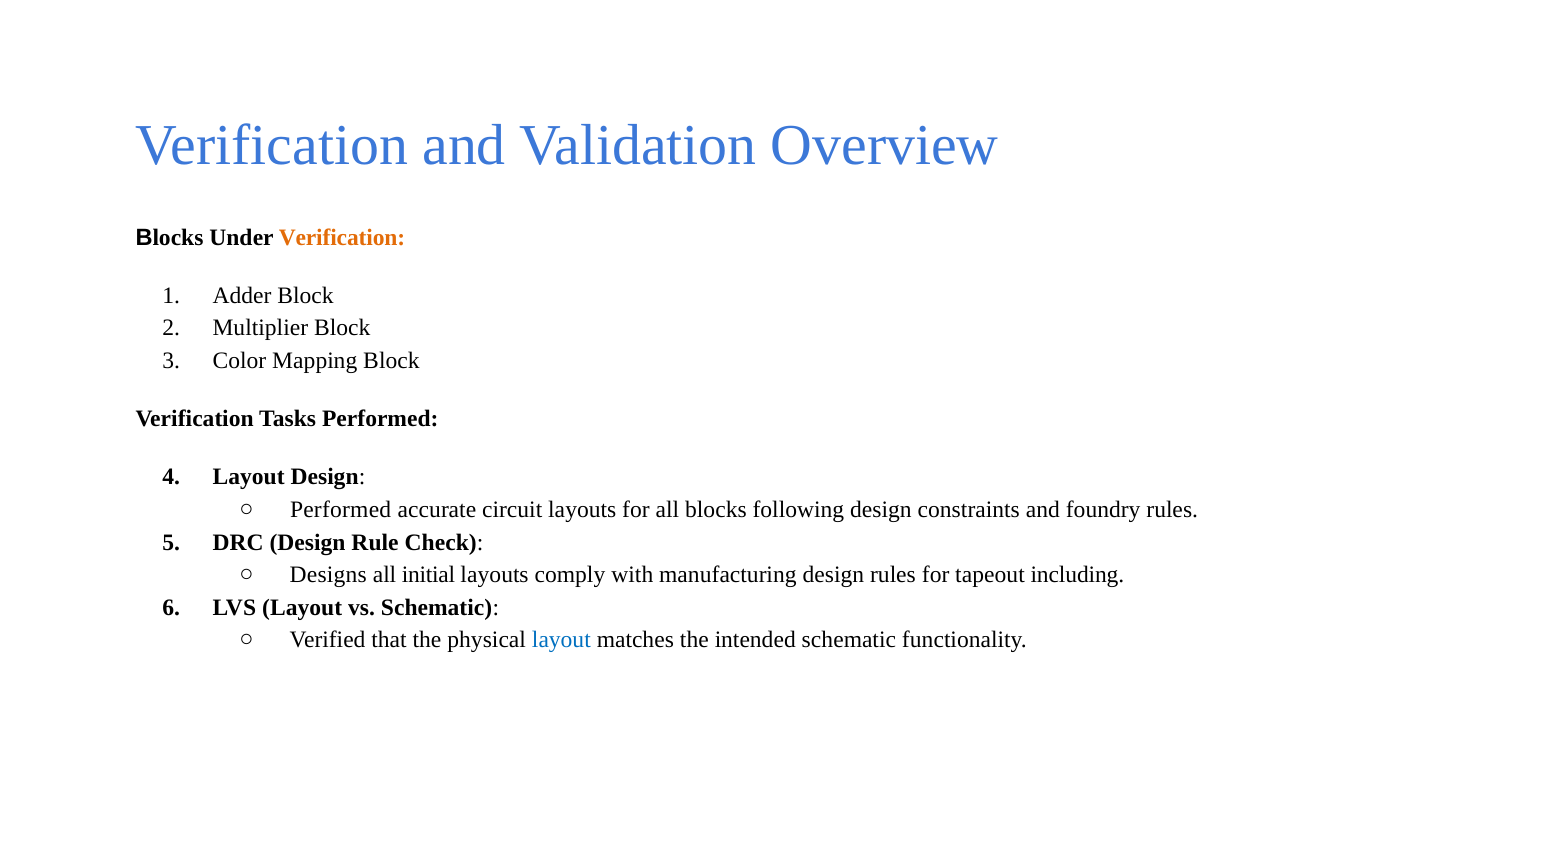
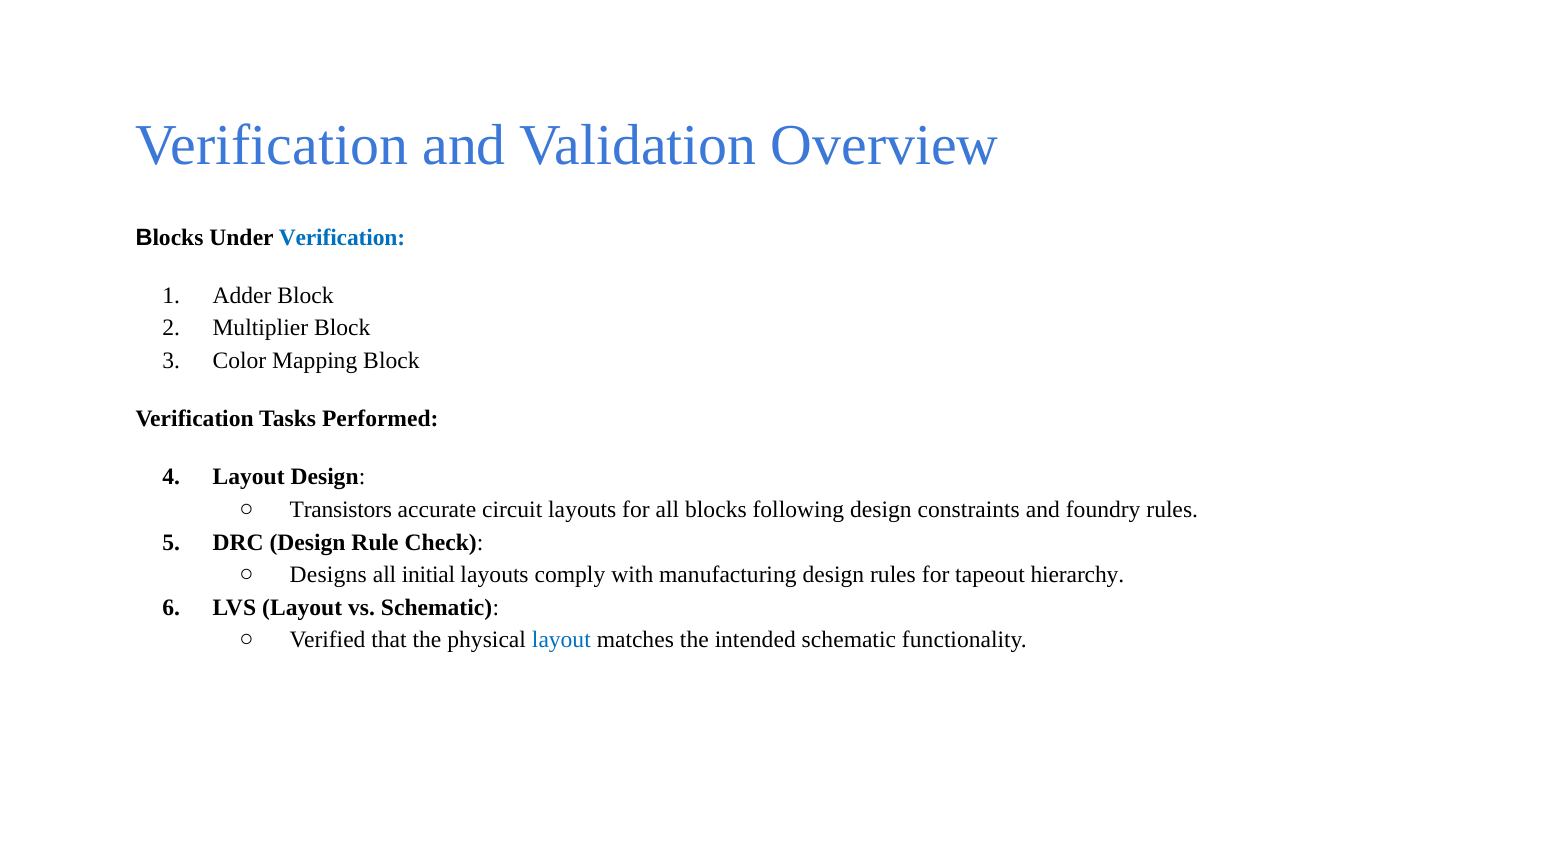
Verification at (342, 237) colour: orange -> blue
Performed at (341, 510): Performed -> Transistors
including: including -> hierarchy
